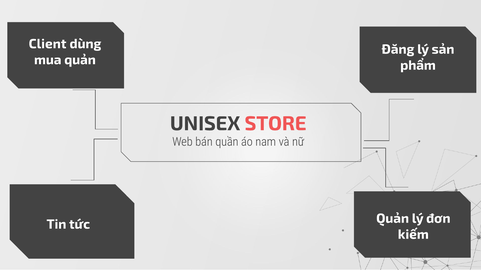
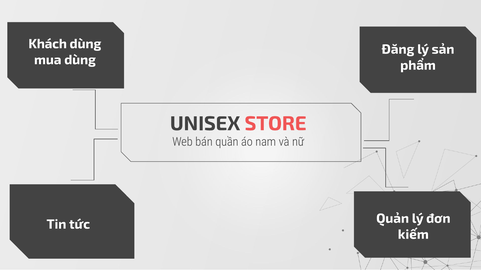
Client: Client -> Khách
mua quản: quản -> dùng
